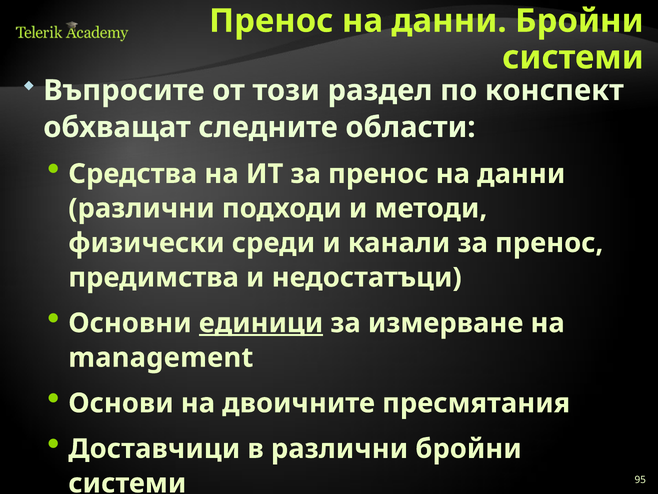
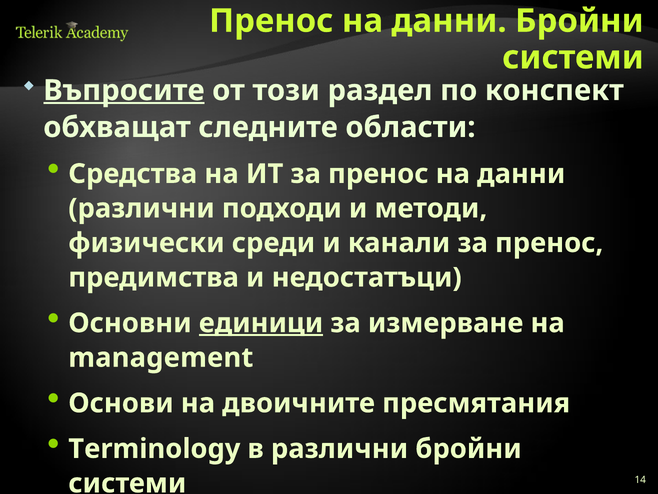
Въпросите underline: none -> present
Доставчици: Доставчици -> Terminology
95: 95 -> 14
